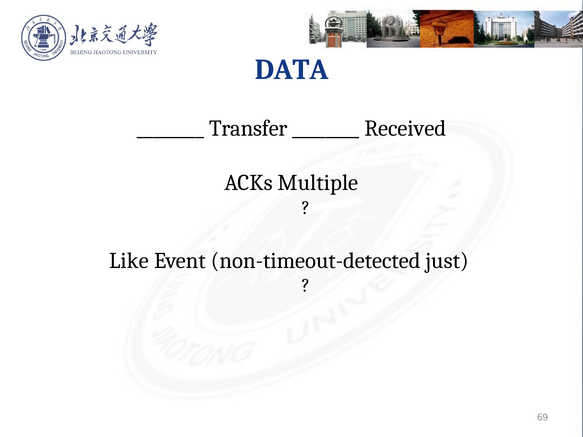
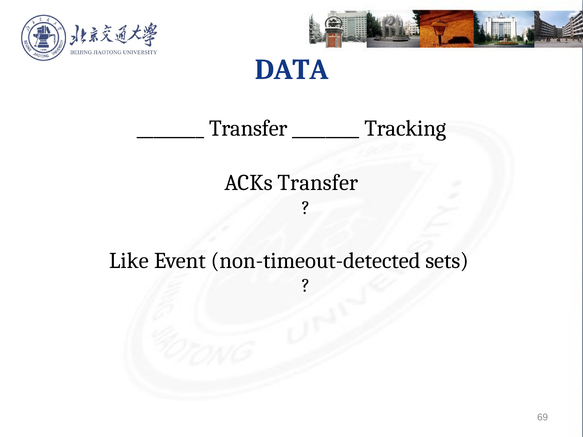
Received: Received -> Tracking
ACKs Multiple: Multiple -> Transfer
just: just -> sets
